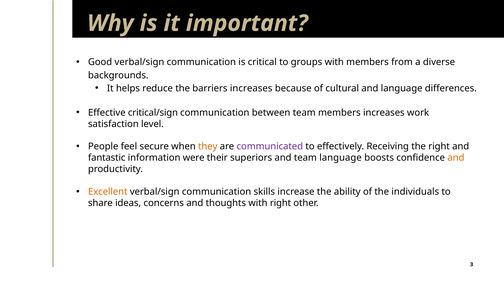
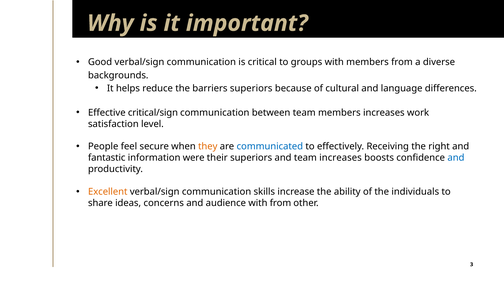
barriers increases: increases -> superiors
communicated colour: purple -> blue
team language: language -> increases
and at (456, 158) colour: orange -> blue
thoughts: thoughts -> audience
with right: right -> from
